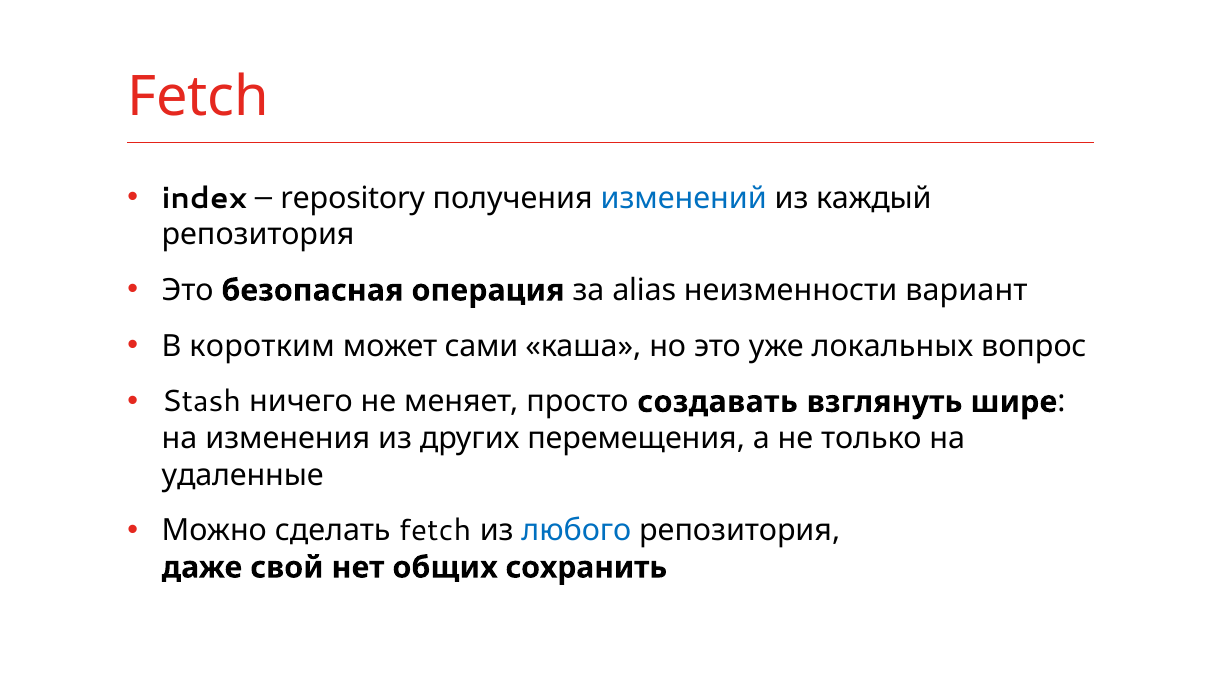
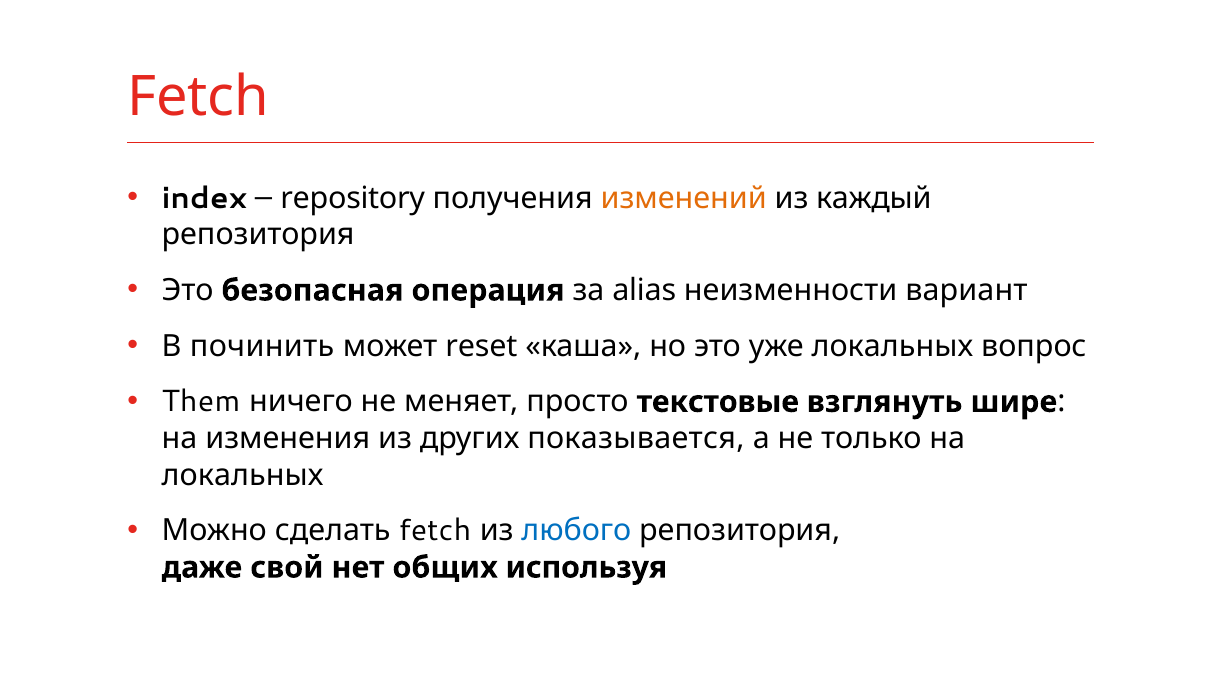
изменений colour: blue -> orange
коротким: коротким -> починить
сами: сами -> reset
Stash: Stash -> Them
создавать: создавать -> текстовые
перемещения: перемещения -> показывается
удаленные at (243, 475): удаленные -> локальных
сохранить: сохранить -> используя
